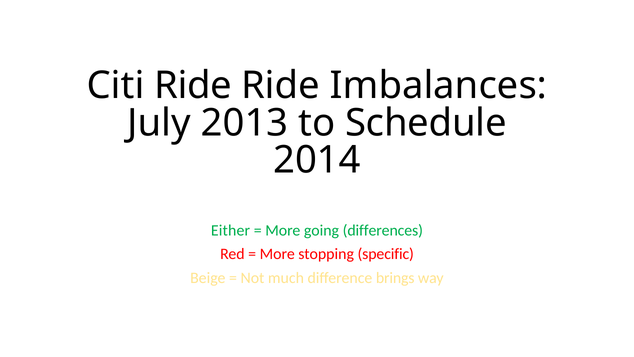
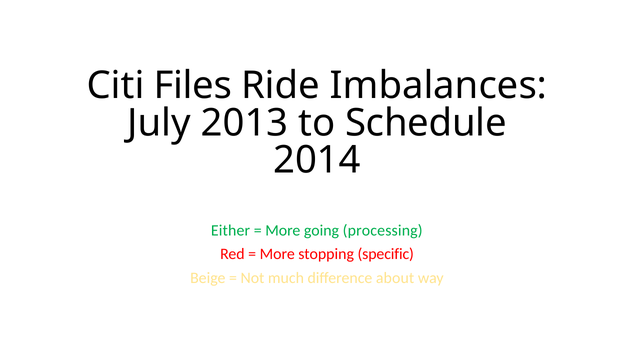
Citi Ride: Ride -> Files
differences: differences -> processing
brings: brings -> about
